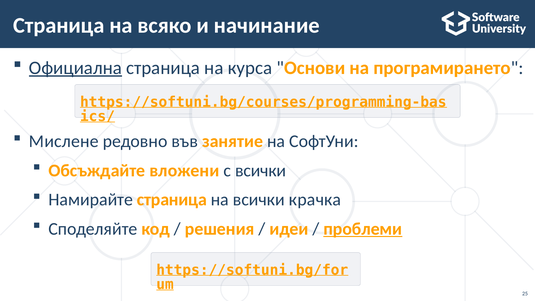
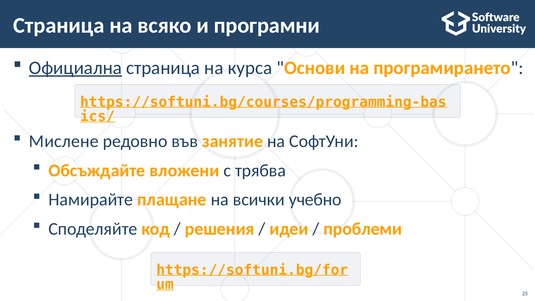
начинание: начинание -> програмни
с всички: всички -> трябва
Намирайте страница: страница -> плащане
крачка: крачка -> учебно
проблеми underline: present -> none
